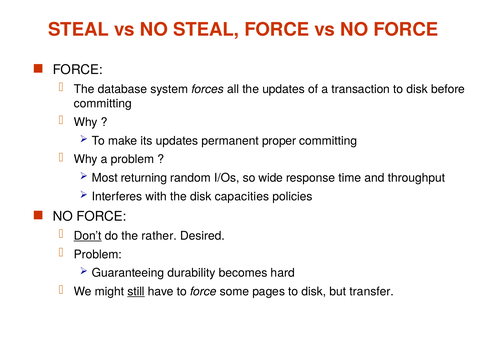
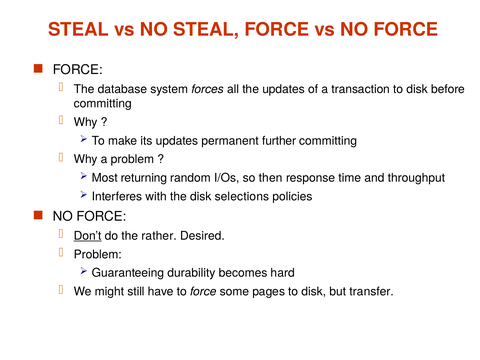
proper: proper -> further
wide: wide -> then
capacities: capacities -> selections
still underline: present -> none
